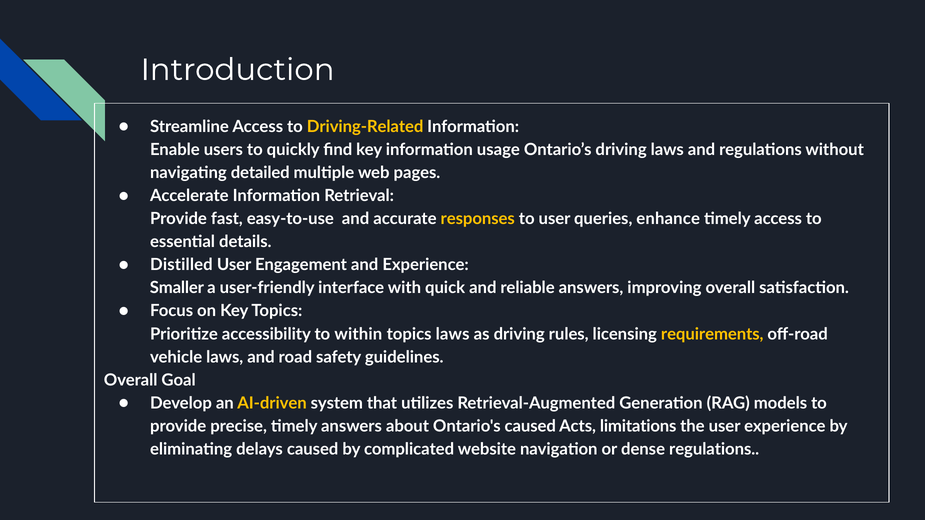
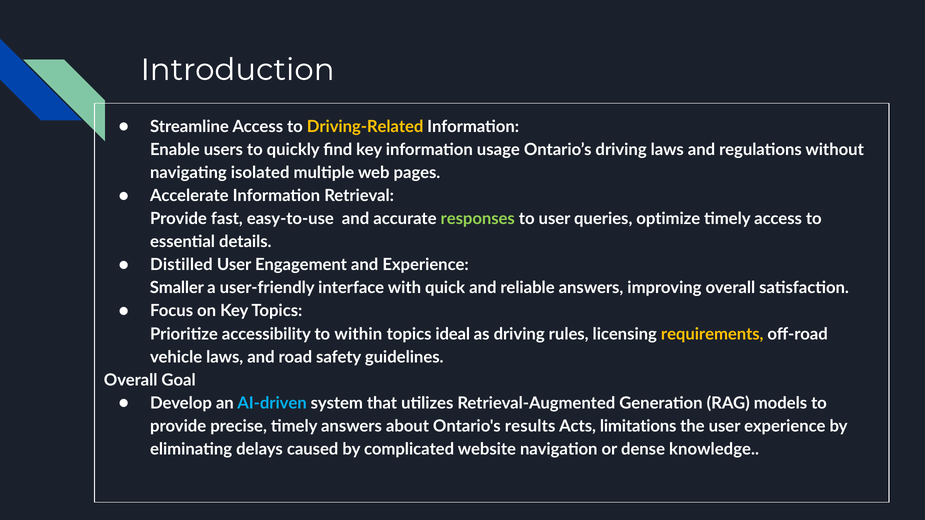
detailed: detailed -> isolated
responses colour: yellow -> light green
enhance: enhance -> optimize
topics laws: laws -> ideal
AI-driven colour: yellow -> light blue
Ontario's caused: caused -> results
dense regulations: regulations -> knowledge
